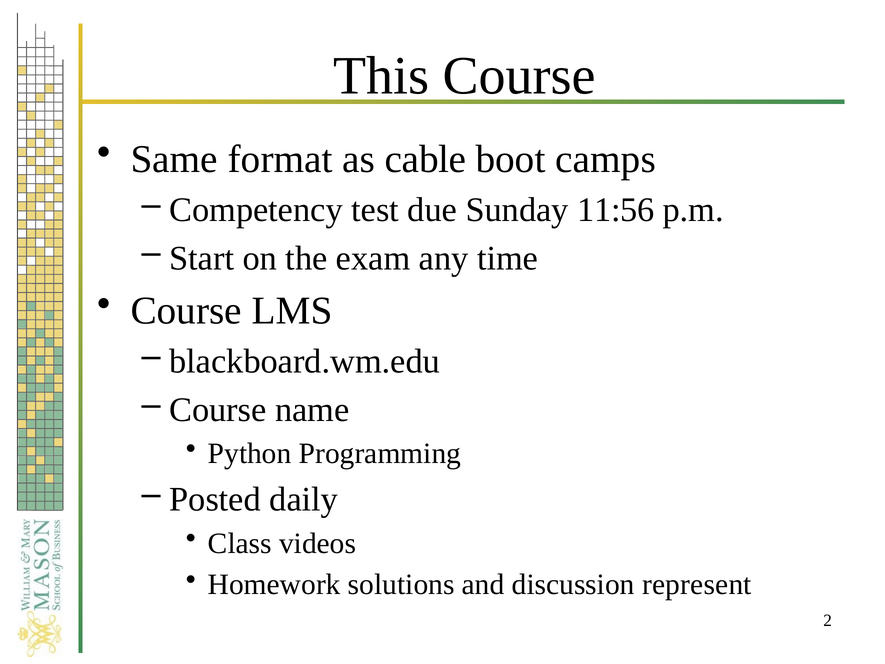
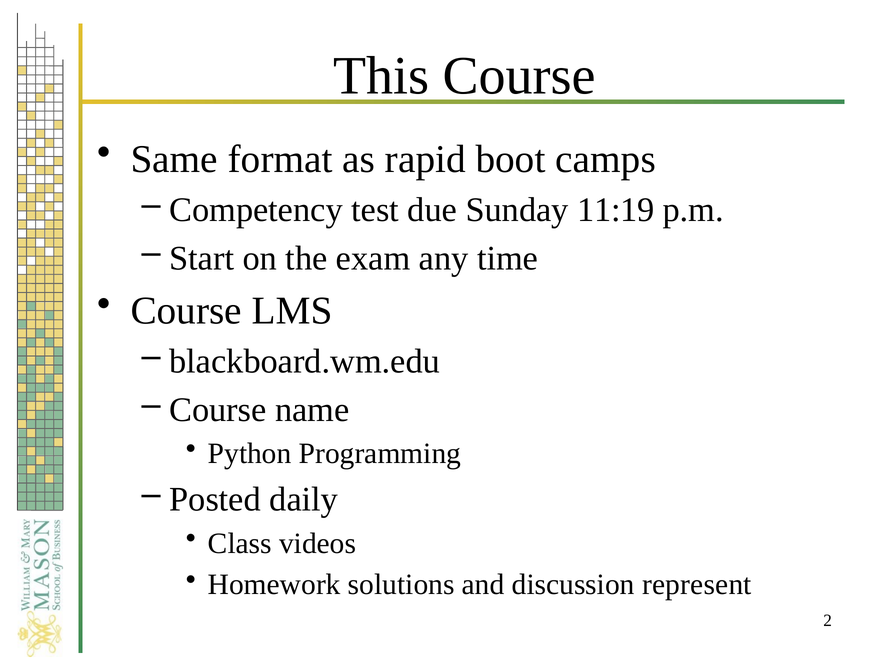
cable: cable -> rapid
11:56: 11:56 -> 11:19
